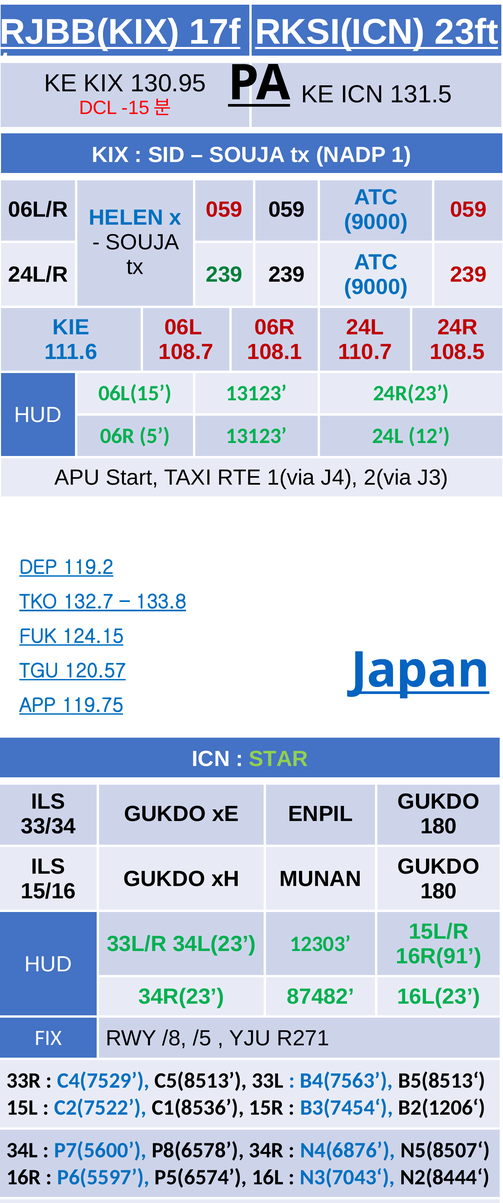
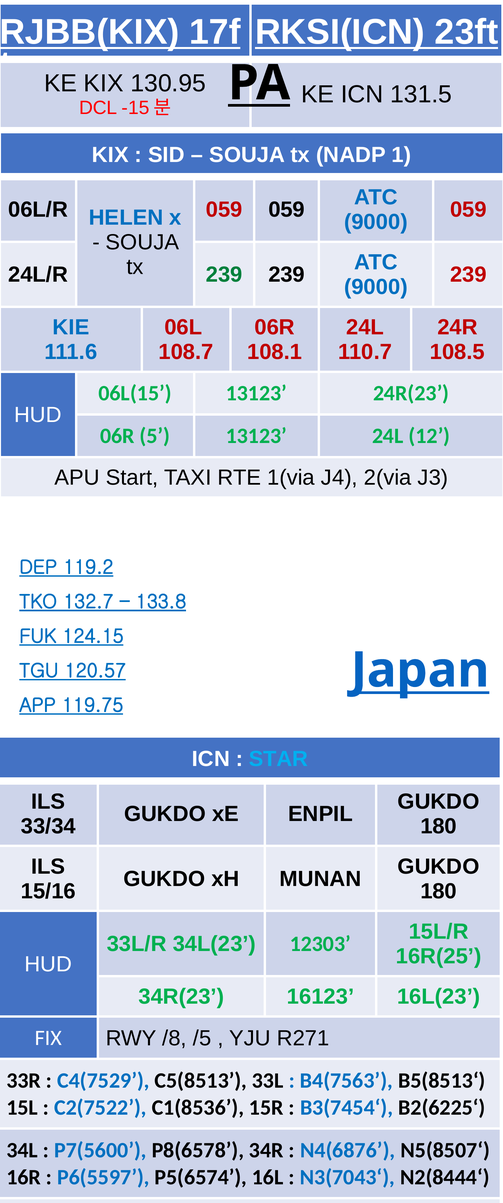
STAR colour: light green -> light blue
16R(91: 16R(91 -> 16R(25
87482: 87482 -> 16123
B2(1206‘: B2(1206‘ -> B2(6225‘
